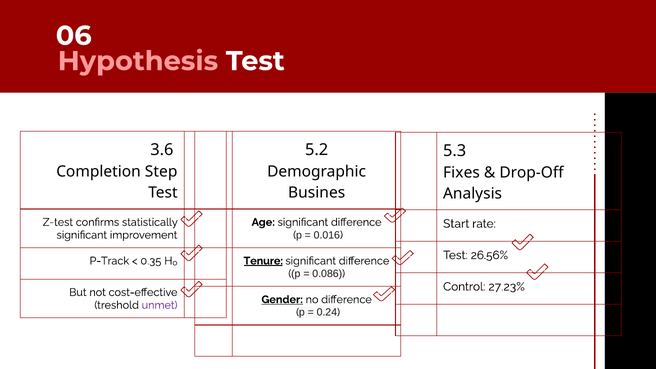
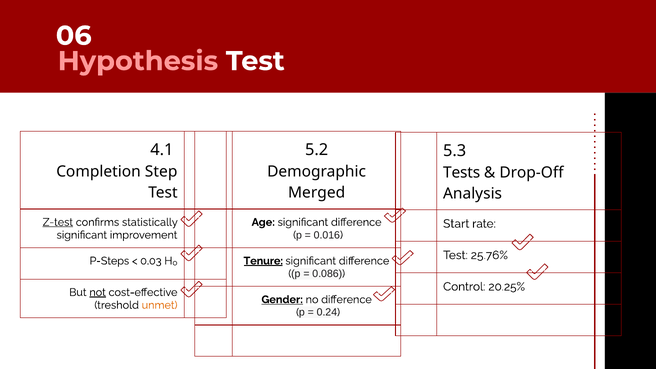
3.6: 3.6 -> 4.1
Fixes: Fixes -> Tests
Busines: Busines -> Merged
Z-test underline: none -> present
26.56%: 26.56% -> 25.76%
P-Track: P-Track -> P-Steps
0.35: 0.35 -> 0.03
27.23%: 27.23% -> 20.25%
not underline: none -> present
unmet colour: purple -> orange
